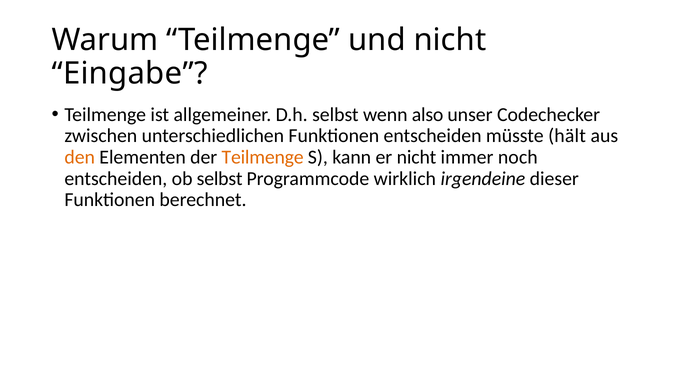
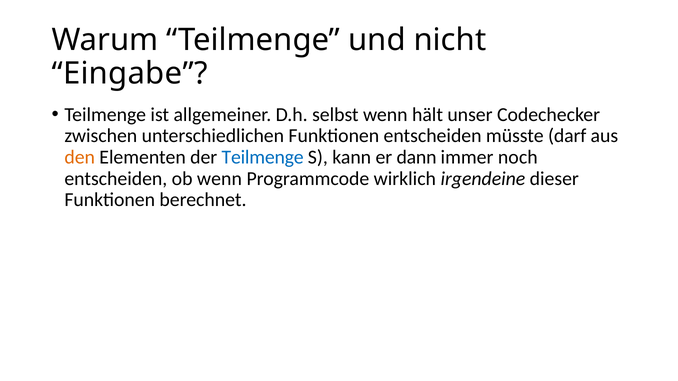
also: also -> hält
hält: hält -> darf
Teilmenge at (263, 157) colour: orange -> blue
er nicht: nicht -> dann
ob selbst: selbst -> wenn
